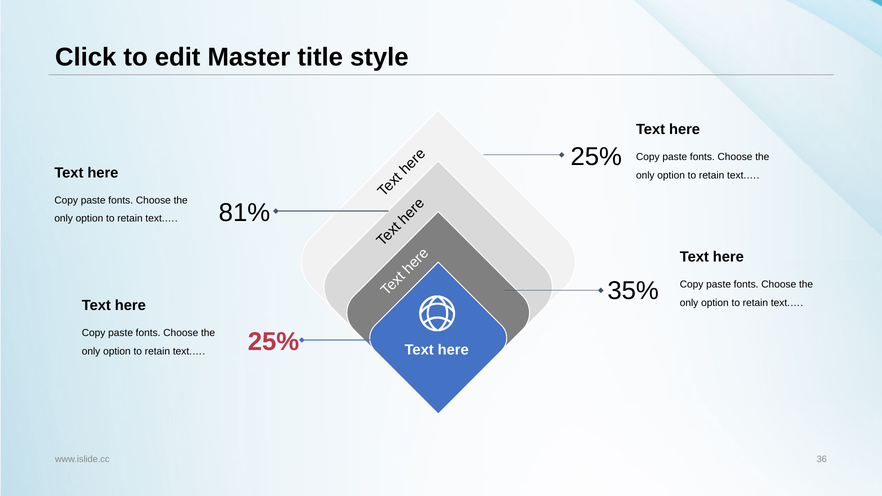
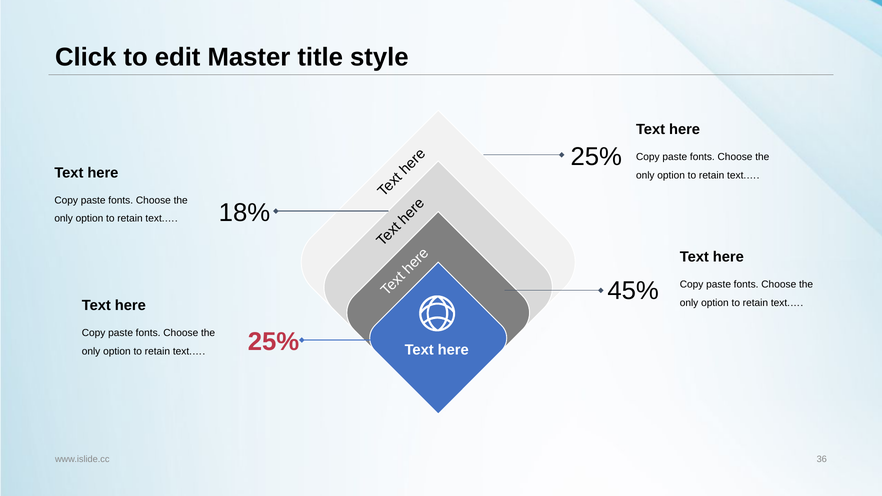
81%: 81% -> 18%
35%: 35% -> 45%
